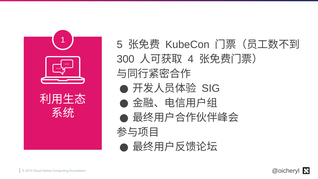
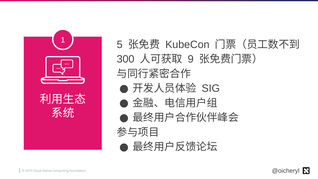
4: 4 -> 9
